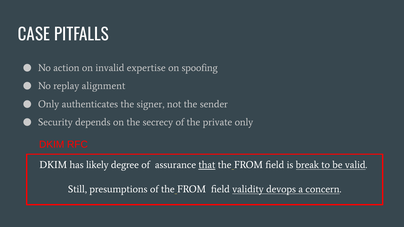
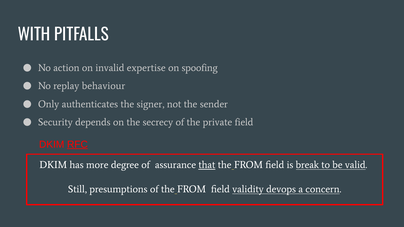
CASE: CASE -> WITH
alignment: alignment -> behaviour
private only: only -> field
RFC underline: none -> present
likely: likely -> more
